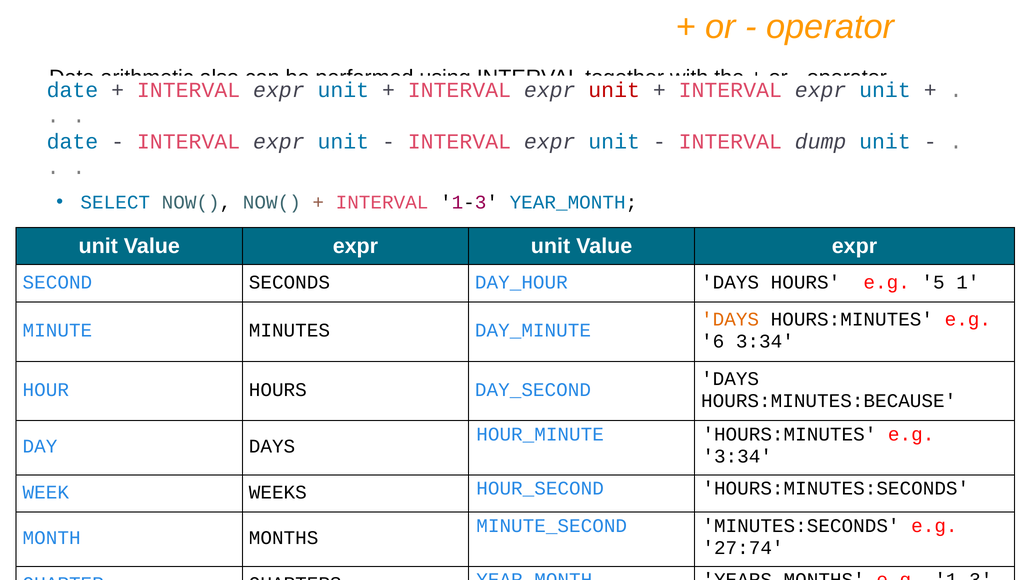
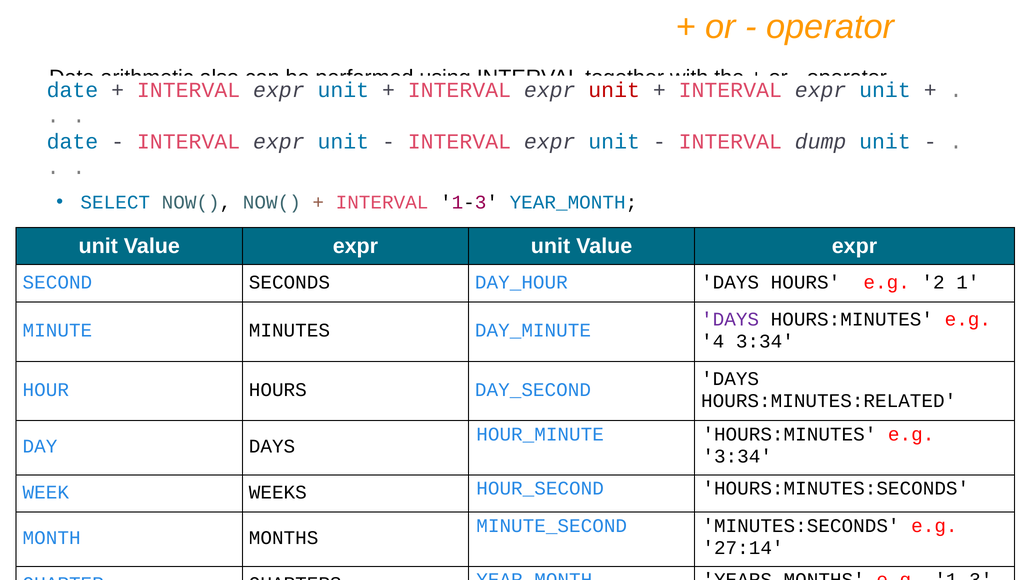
5: 5 -> 2
DAYS at (730, 319) colour: orange -> purple
6: 6 -> 4
HOURS:MINUTES:BECAUSE: HOURS:MINUTES:BECAUSE -> HOURS:MINUTES:RELATED
27:74: 27:74 -> 27:14
